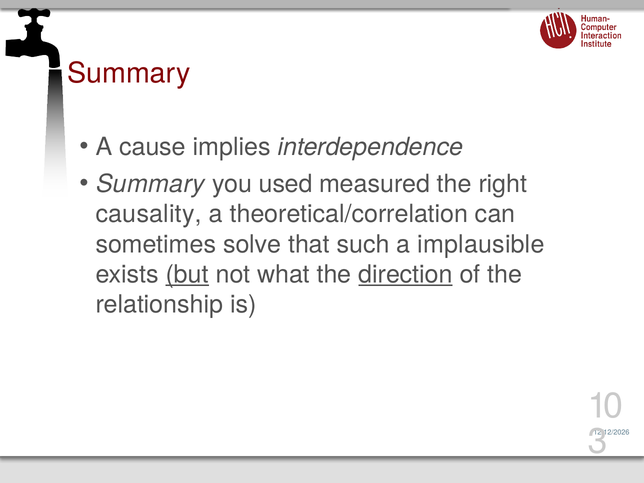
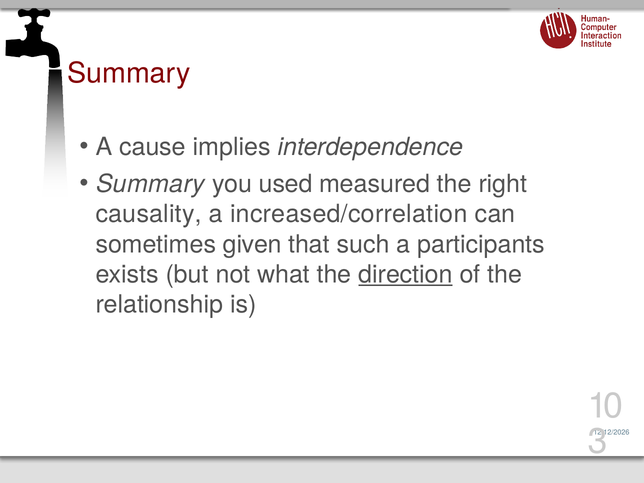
theoretical/correlation: theoretical/correlation -> increased/correlation
solve: solve -> given
implausible: implausible -> participants
but underline: present -> none
